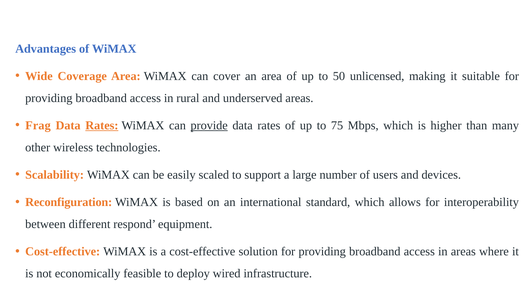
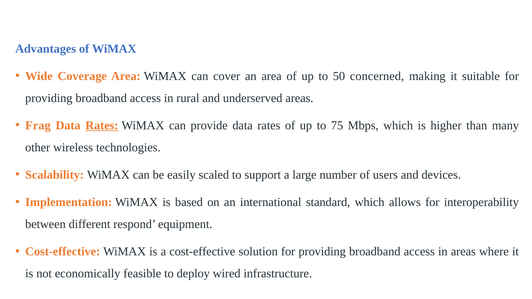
unlicensed: unlicensed -> concerned
provide underline: present -> none
Reconfiguration: Reconfiguration -> Implementation
